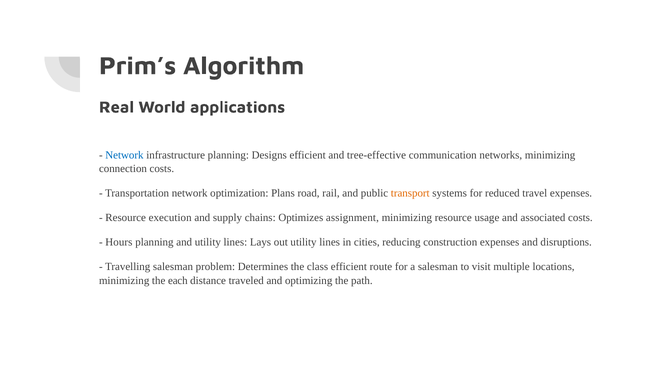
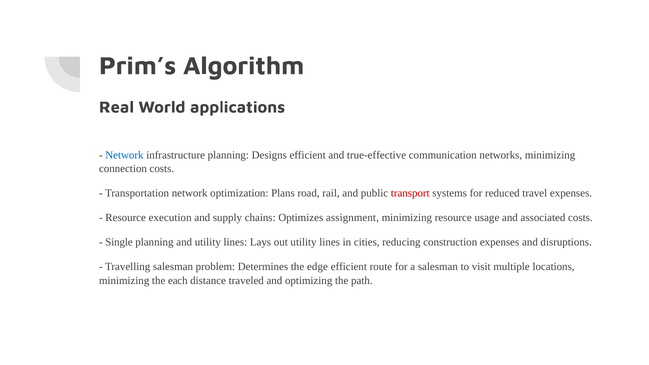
tree-effective: tree-effective -> true-effective
transport colour: orange -> red
Hours: Hours -> Single
class: class -> edge
